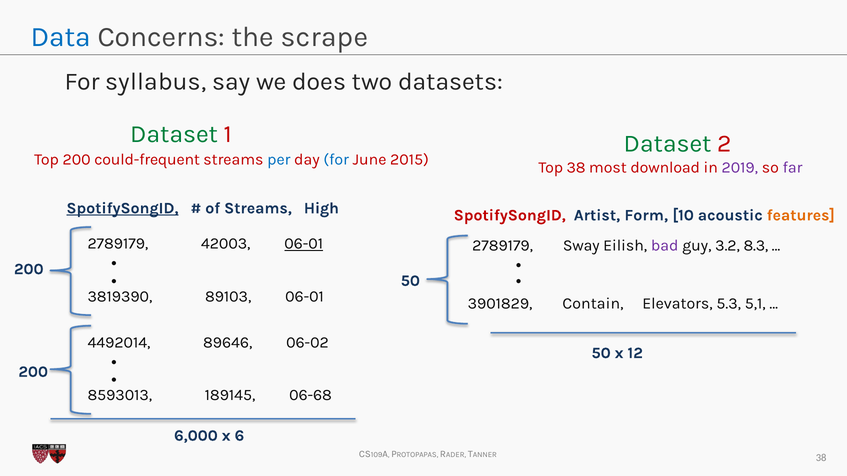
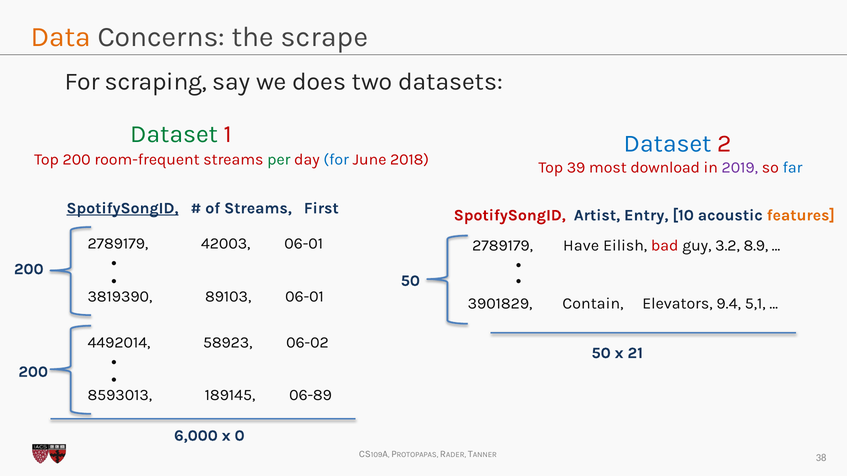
Data colour: blue -> orange
syllabus: syllabus -> scraping
Dataset at (668, 144) colour: green -> blue
could-frequent: could-frequent -> room-frequent
per colour: blue -> green
2015: 2015 -> 2018
Top 38: 38 -> 39
far colour: purple -> blue
High: High -> First
Form: Form -> Entry
06-01 at (304, 244) underline: present -> none
Sway: Sway -> Have
bad colour: purple -> red
8.3: 8.3 -> 8.9
5.3: 5.3 -> 9.4
89646: 89646 -> 58923
12: 12 -> 21
06-68: 06-68 -> 06-89
6: 6 -> 0
